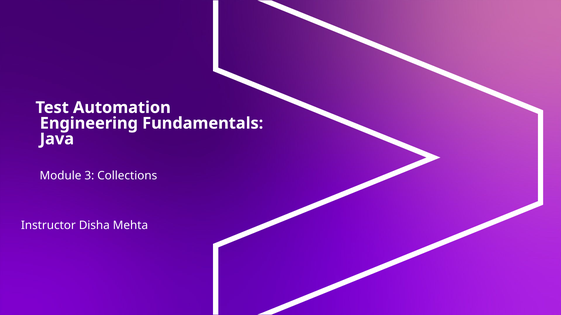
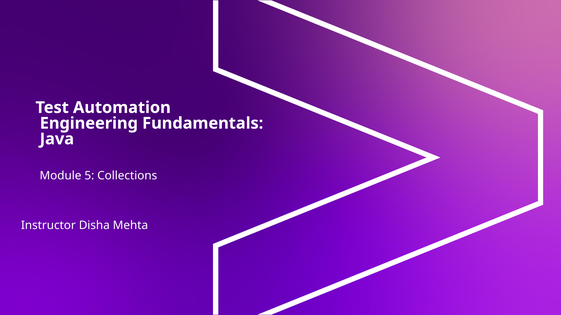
3: 3 -> 5
